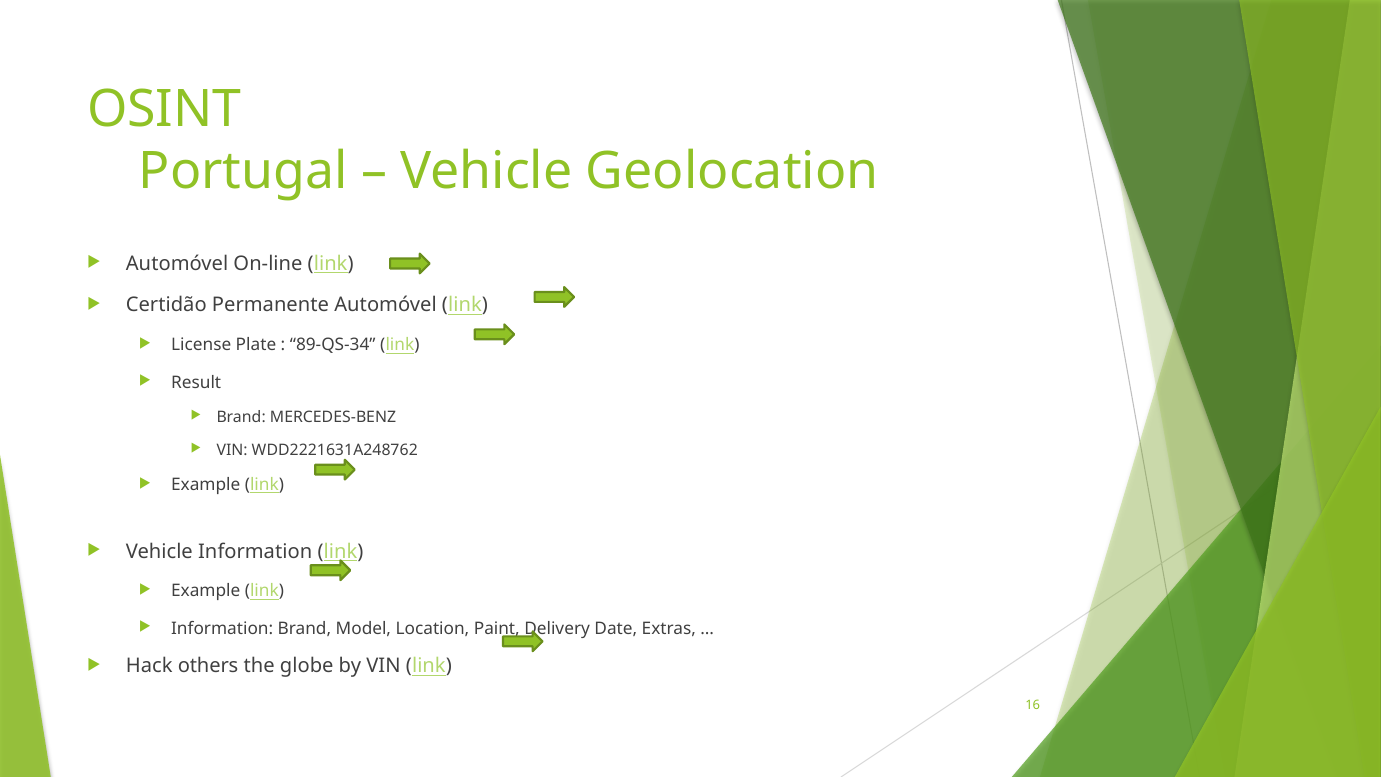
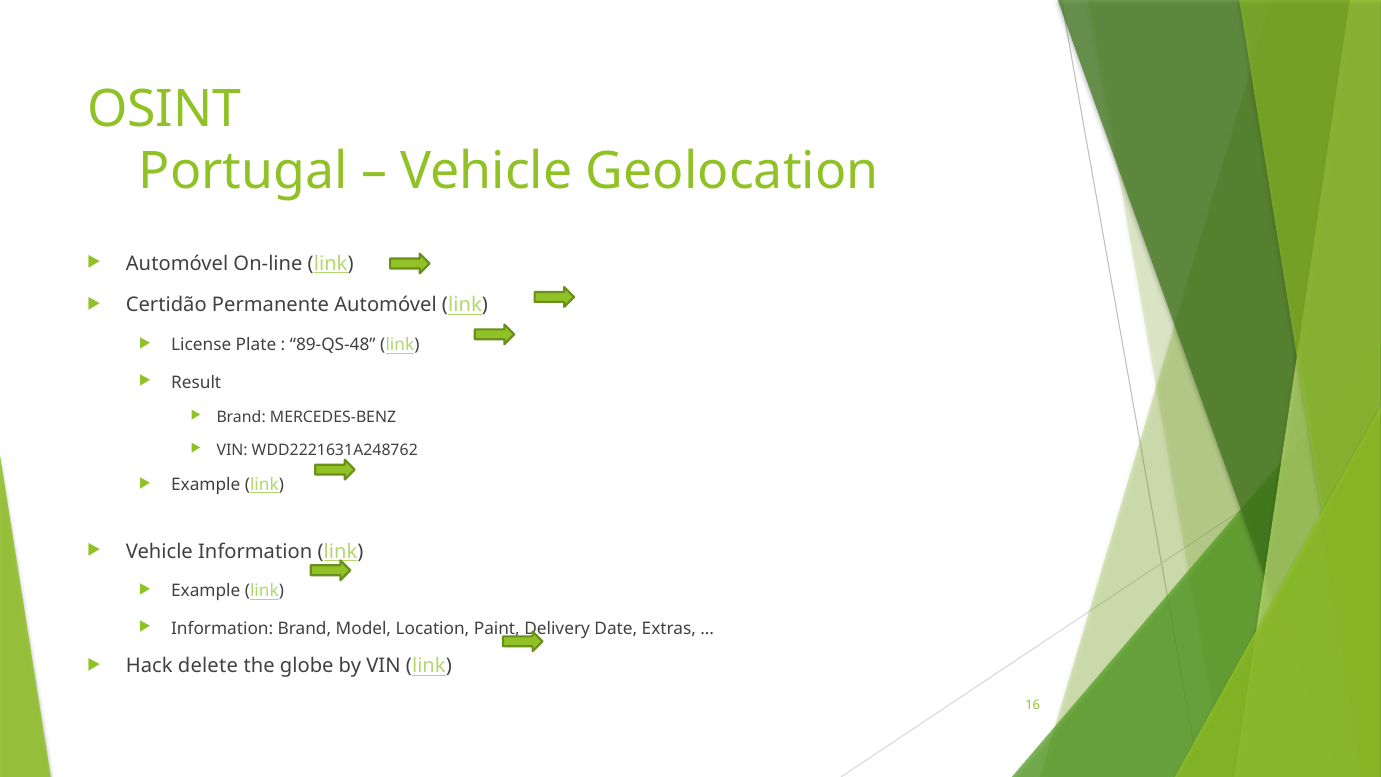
89-QS-34: 89-QS-34 -> 89-QS-48
others: others -> delete
